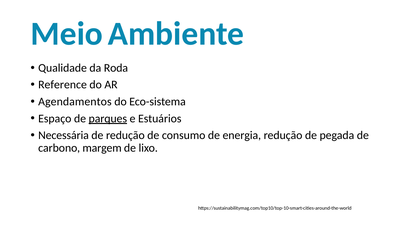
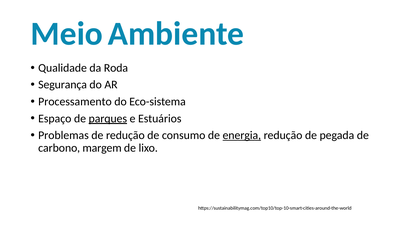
Reference: Reference -> Segurança
Agendamentos: Agendamentos -> Processamento
Necessária: Necessária -> Problemas
energia underline: none -> present
